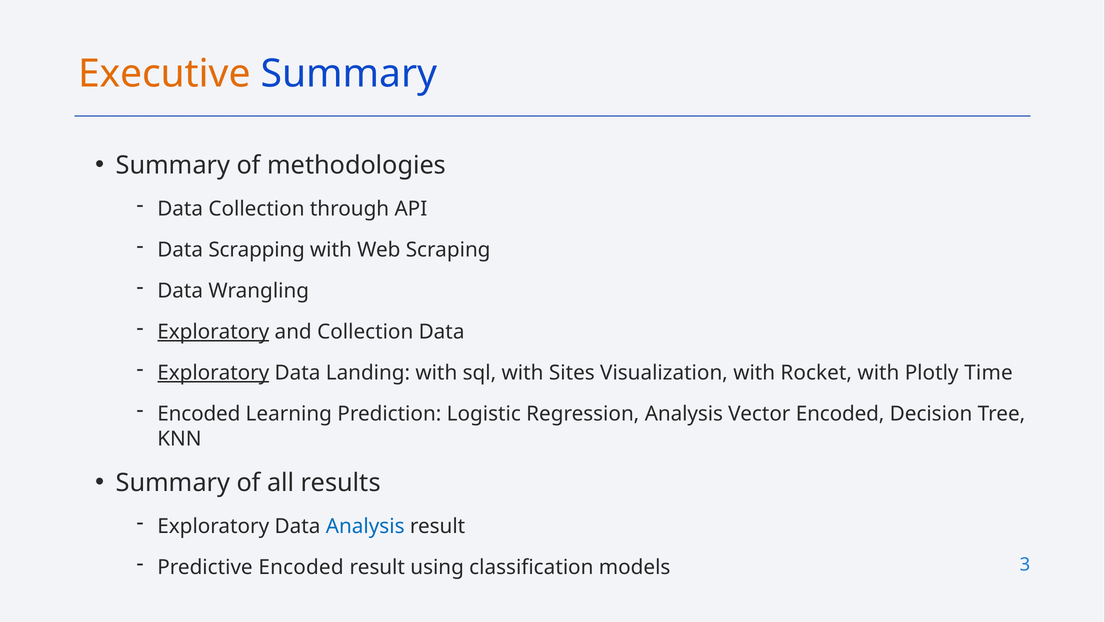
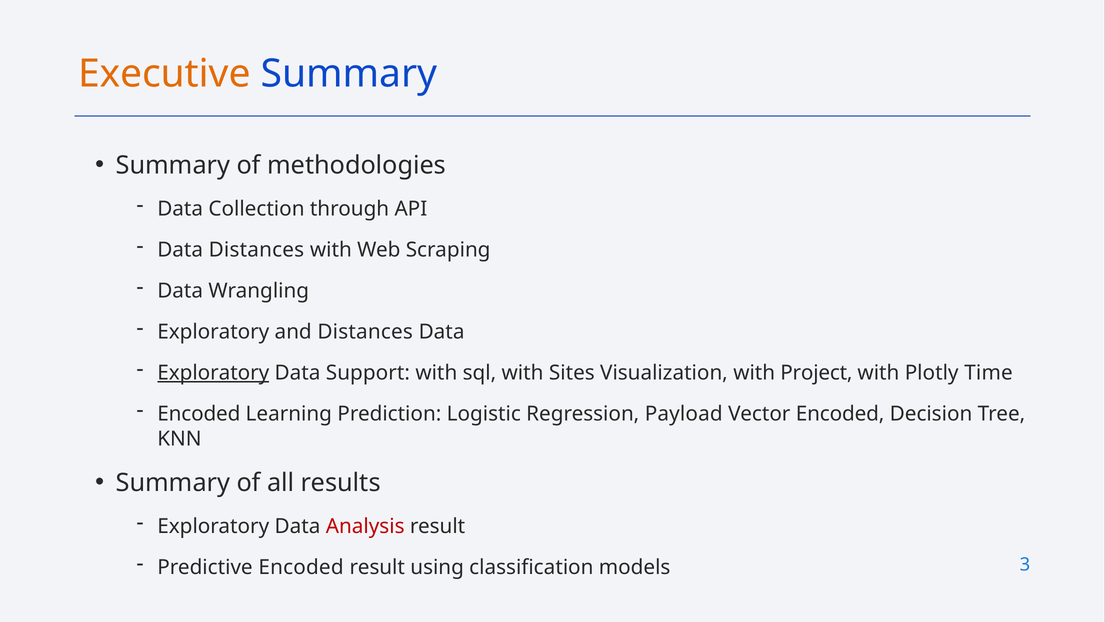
Data Scrapping: Scrapping -> Distances
Exploratory at (213, 332) underline: present -> none
and Collection: Collection -> Distances
Landing: Landing -> Support
Rocket: Rocket -> Project
Regression Analysis: Analysis -> Payload
Analysis at (365, 526) colour: blue -> red
